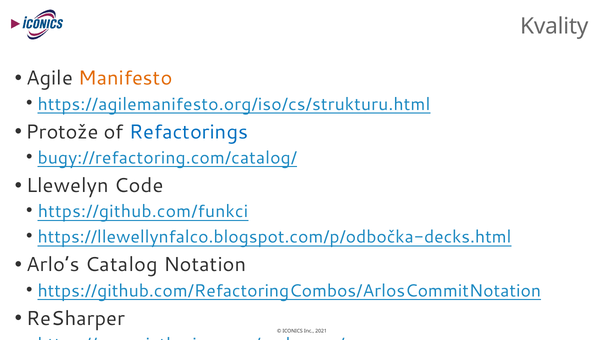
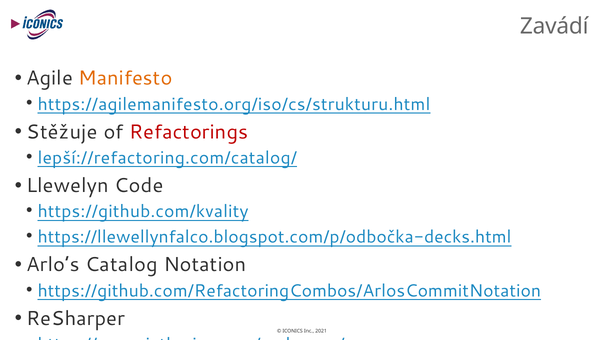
Kvality: Kvality -> Zavádí
Protože: Protože -> Stěžuje
Refactorings colour: blue -> red
bugy://refactoring.com/catalog/: bugy://refactoring.com/catalog/ -> lepší://refactoring.com/catalog/
https://github.com/funkci: https://github.com/funkci -> https://github.com/kvality
